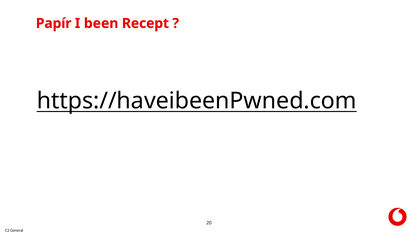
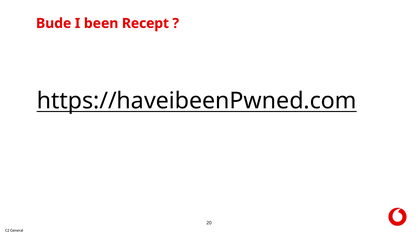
Papír: Papír -> Bude
